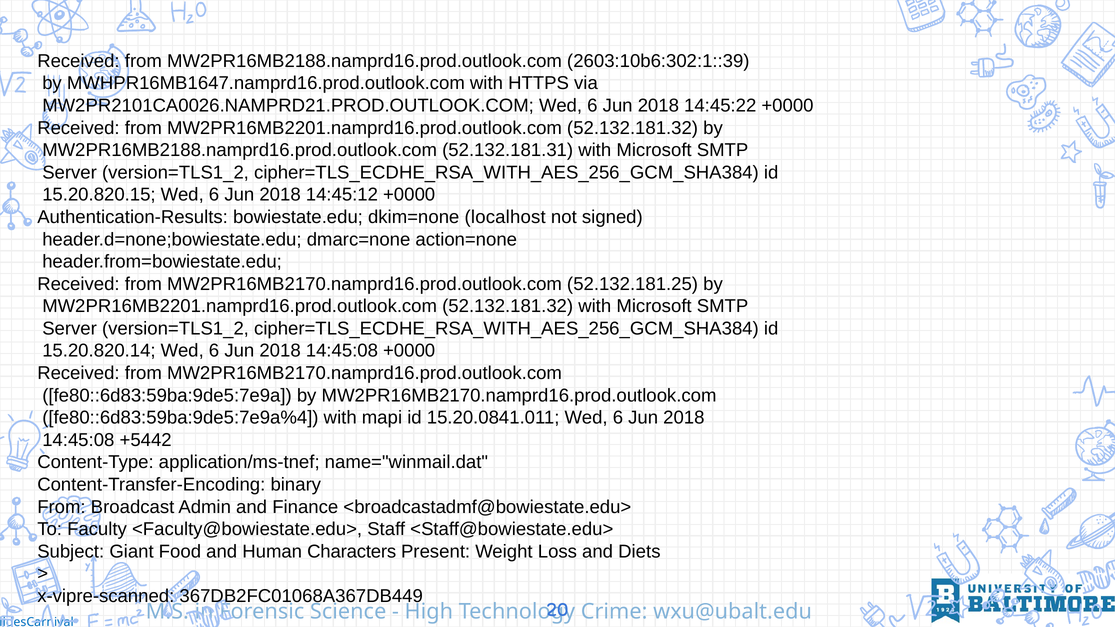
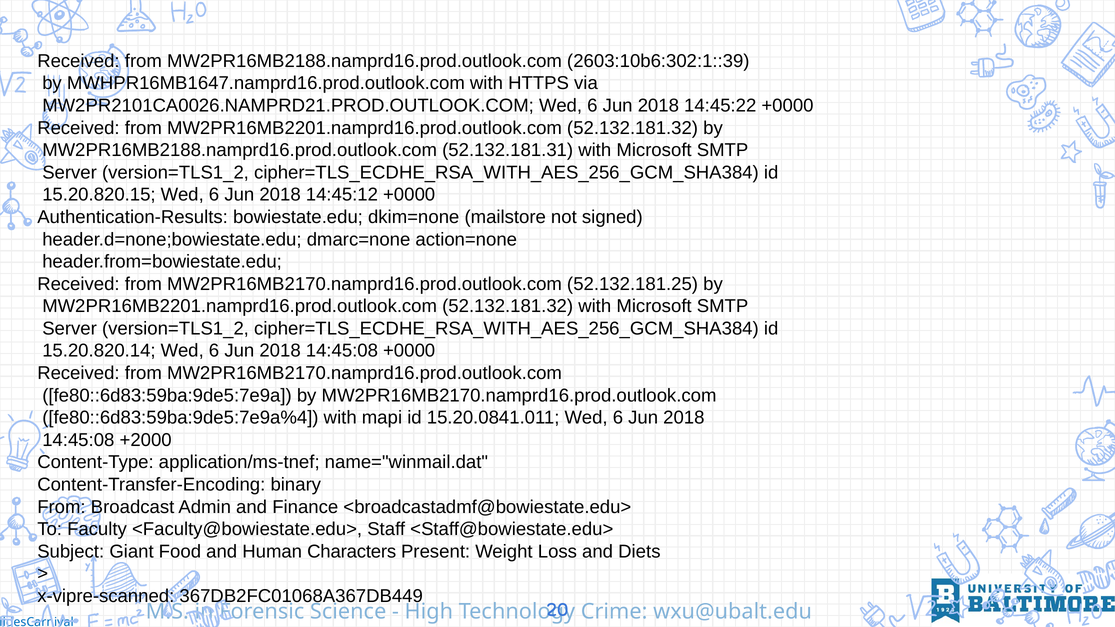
localhost: localhost -> mailstore
+5442: +5442 -> +2000
